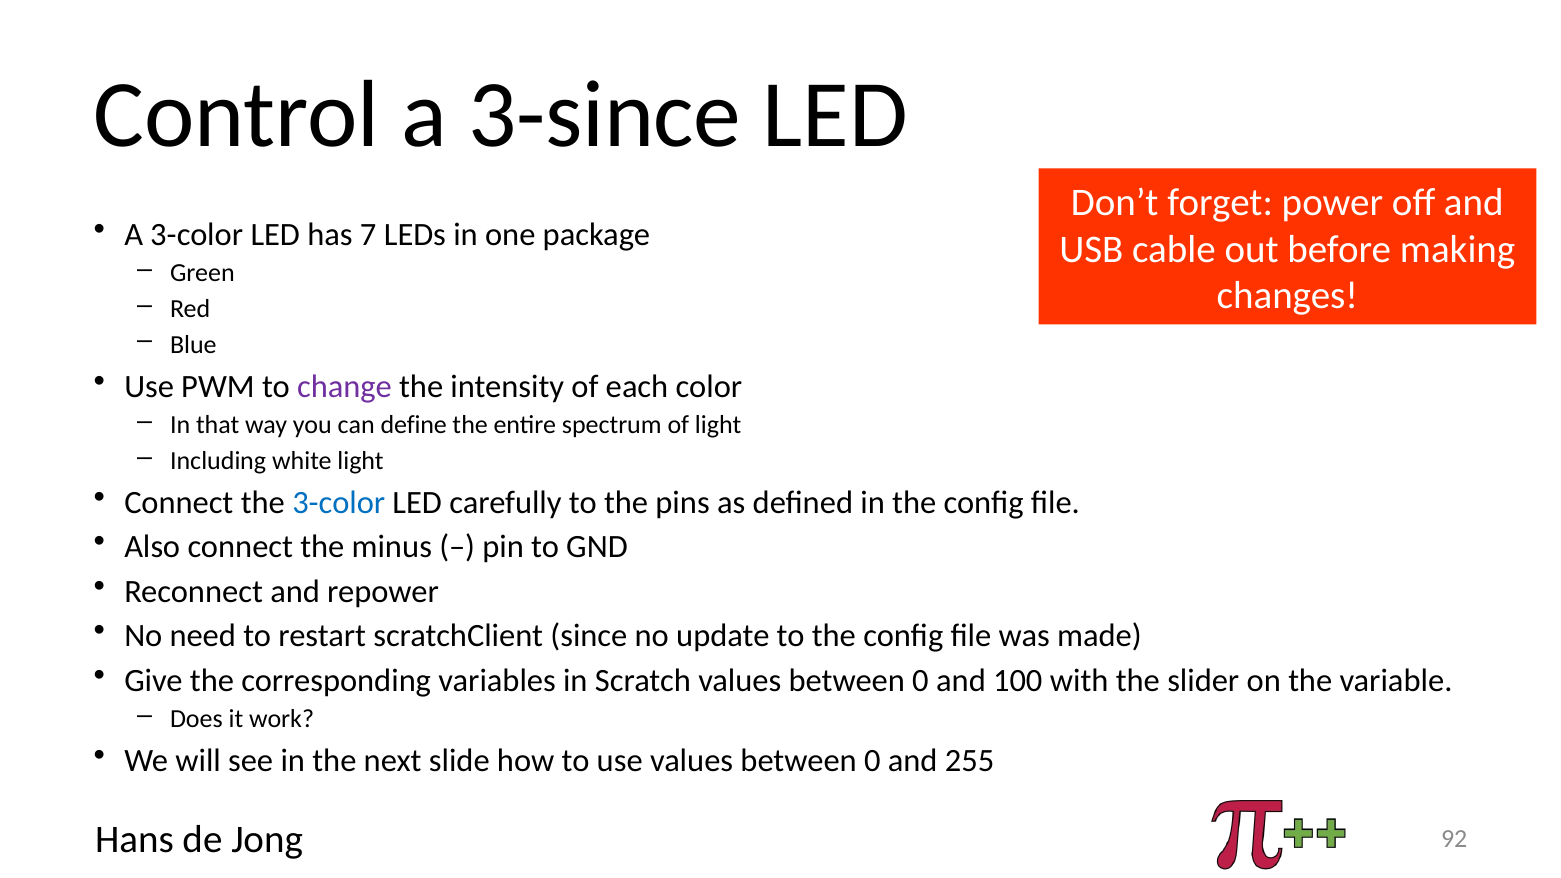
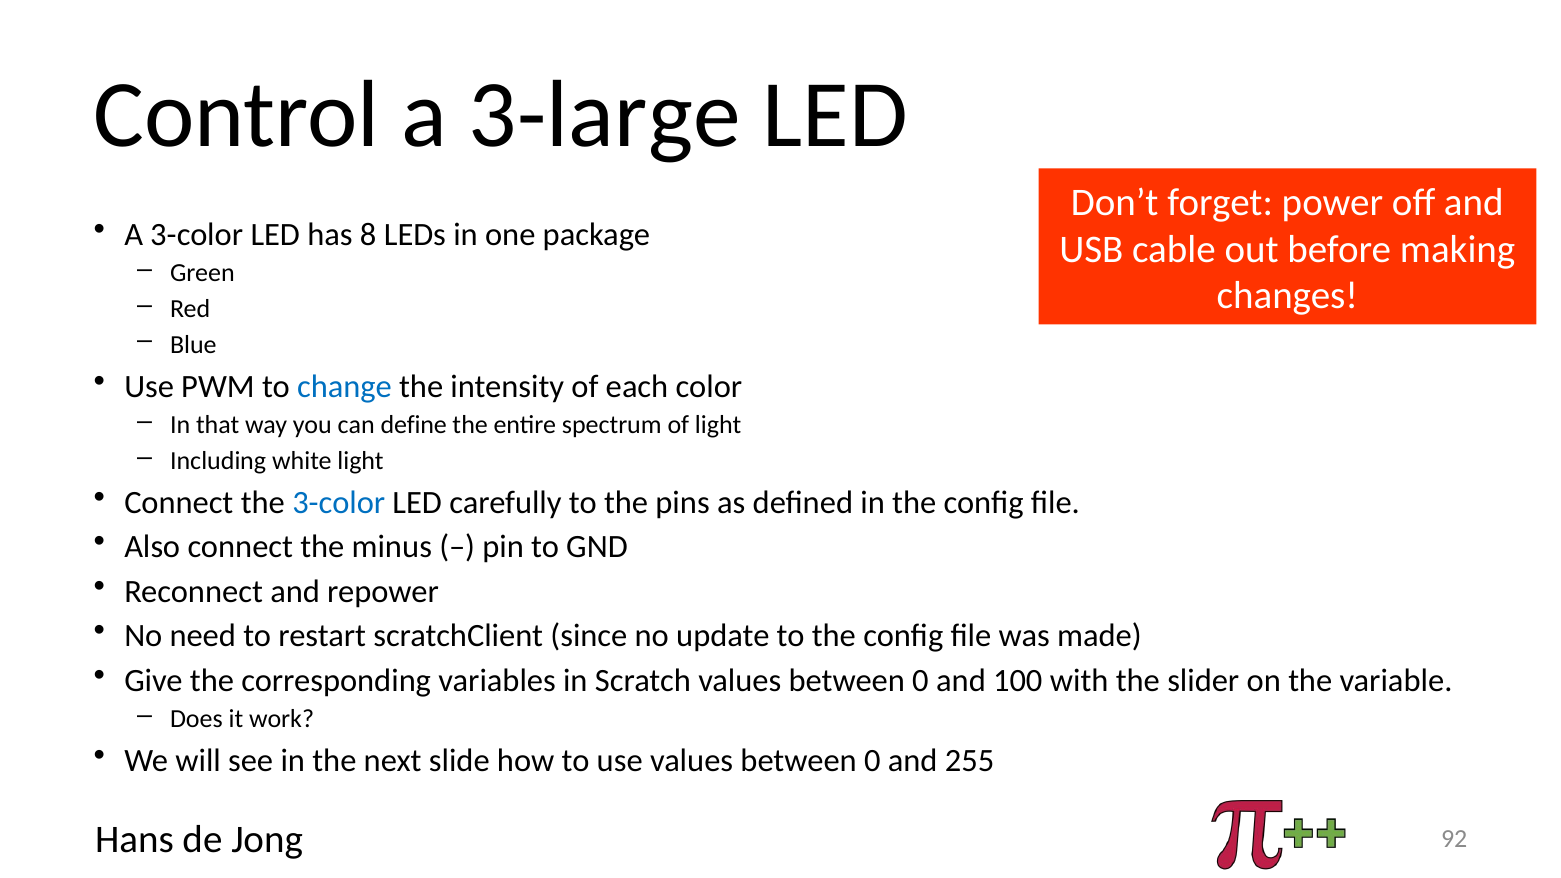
3-since: 3-since -> 3-large
7: 7 -> 8
change colour: purple -> blue
